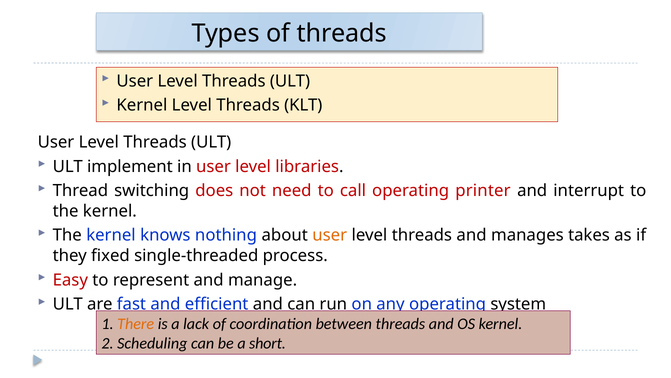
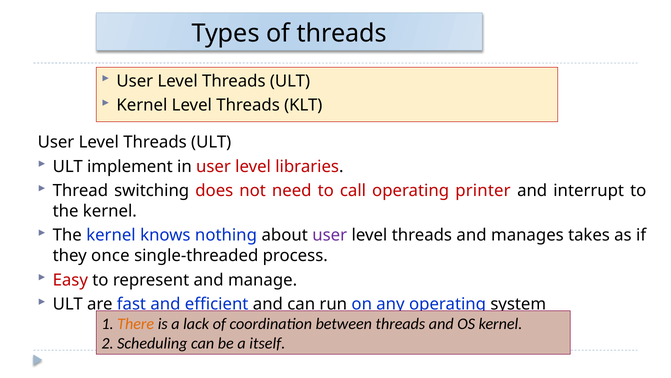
user at (330, 235) colour: orange -> purple
fixed: fixed -> once
short: short -> itself
